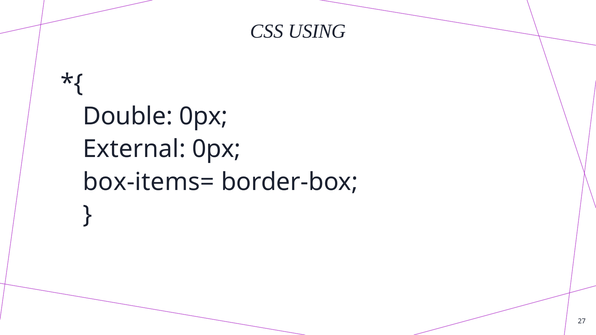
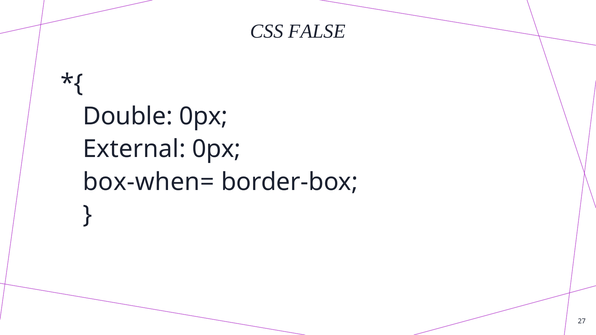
USING: USING -> FALSE
box-items=: box-items= -> box-when=
